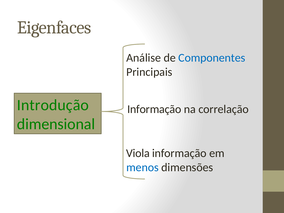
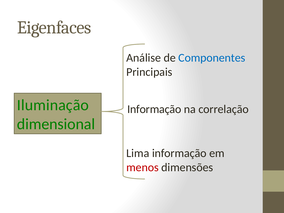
Introdução: Introdução -> Iluminação
Viola: Viola -> Lima
menos colour: blue -> red
